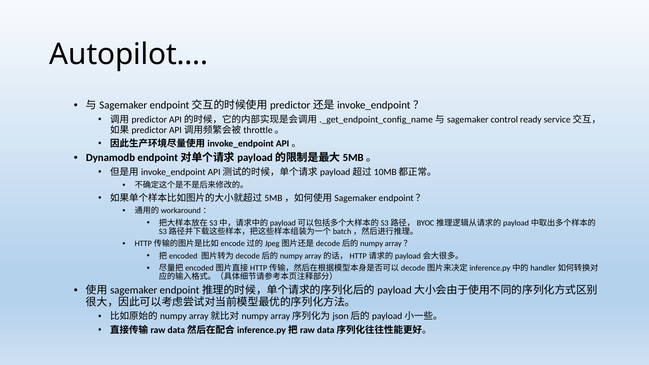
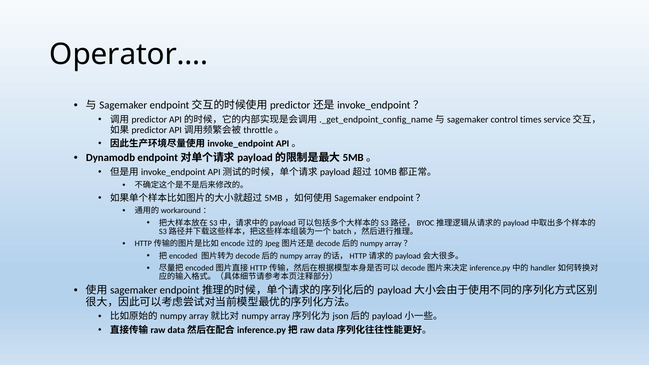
Autopilot…: Autopilot… -> Operator…
ready: ready -> times
